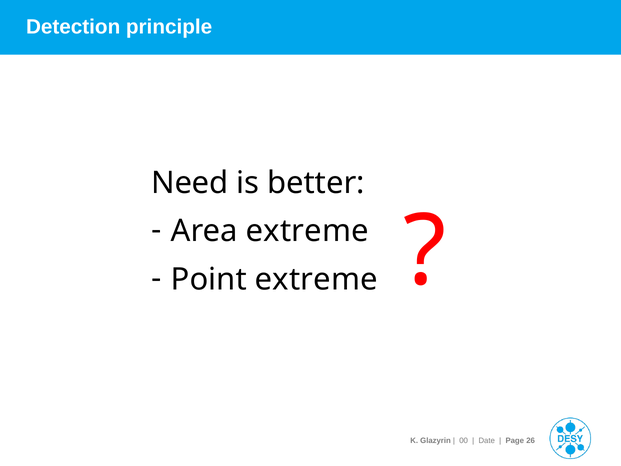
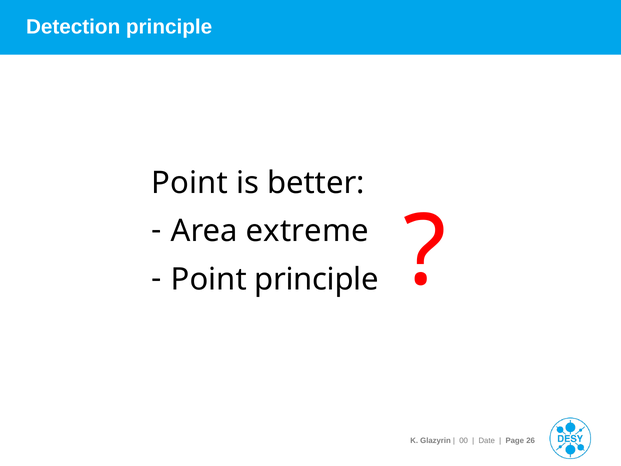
Need at (190, 183): Need -> Point
Point extreme: extreme -> principle
